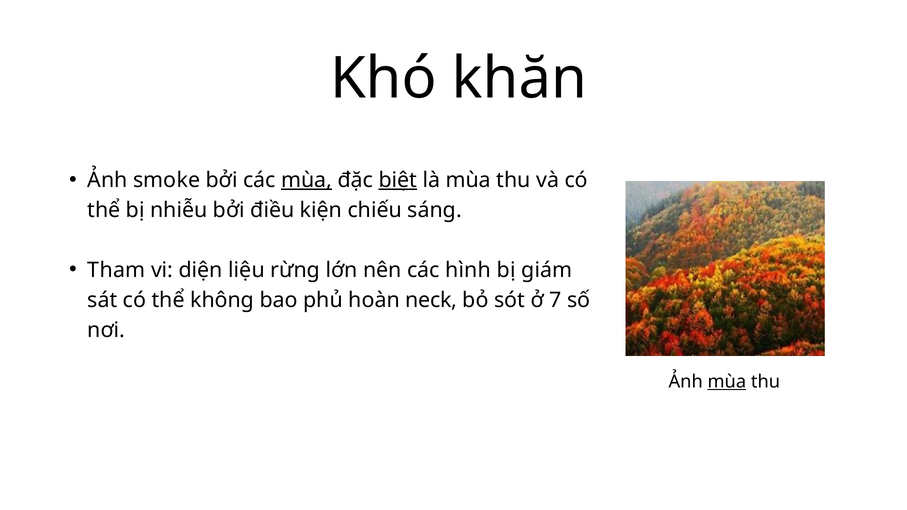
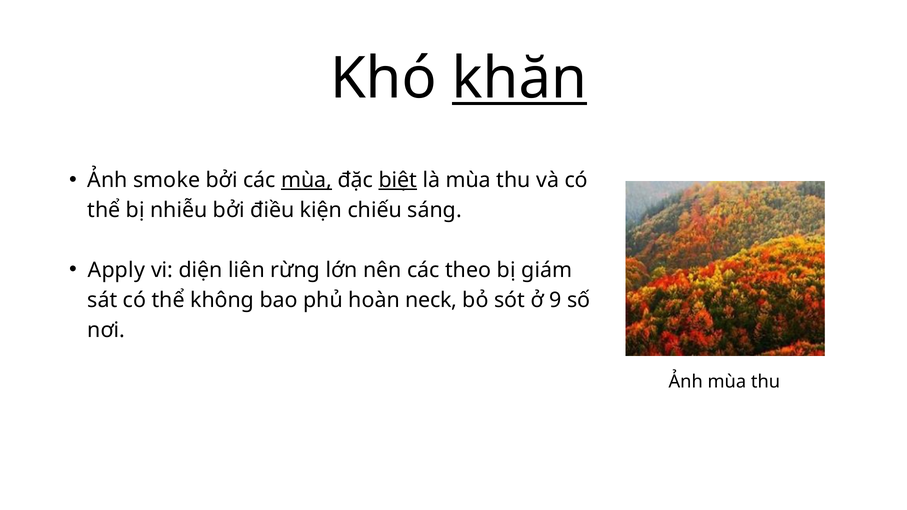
khăn underline: none -> present
Tham: Tham -> Apply
liệu: liệu -> liên
hình: hình -> theo
7: 7 -> 9
mùa at (727, 382) underline: present -> none
